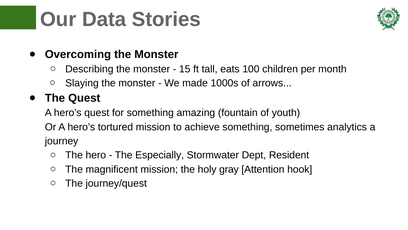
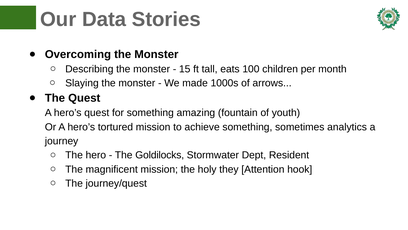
Especially: Especially -> Goldilocks
gray: gray -> they
